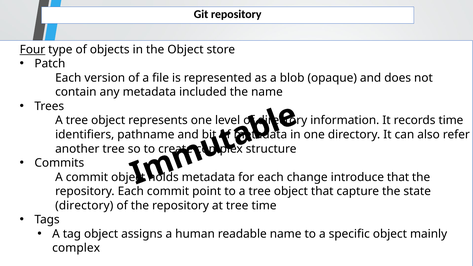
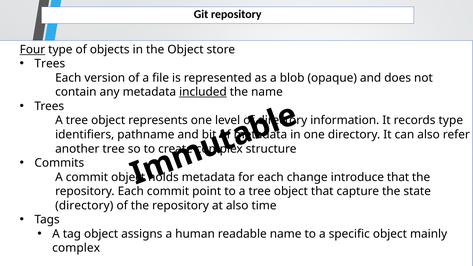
Patch at (50, 64): Patch -> Trees
included underline: none -> present
records time: time -> type
at tree: tree -> also
